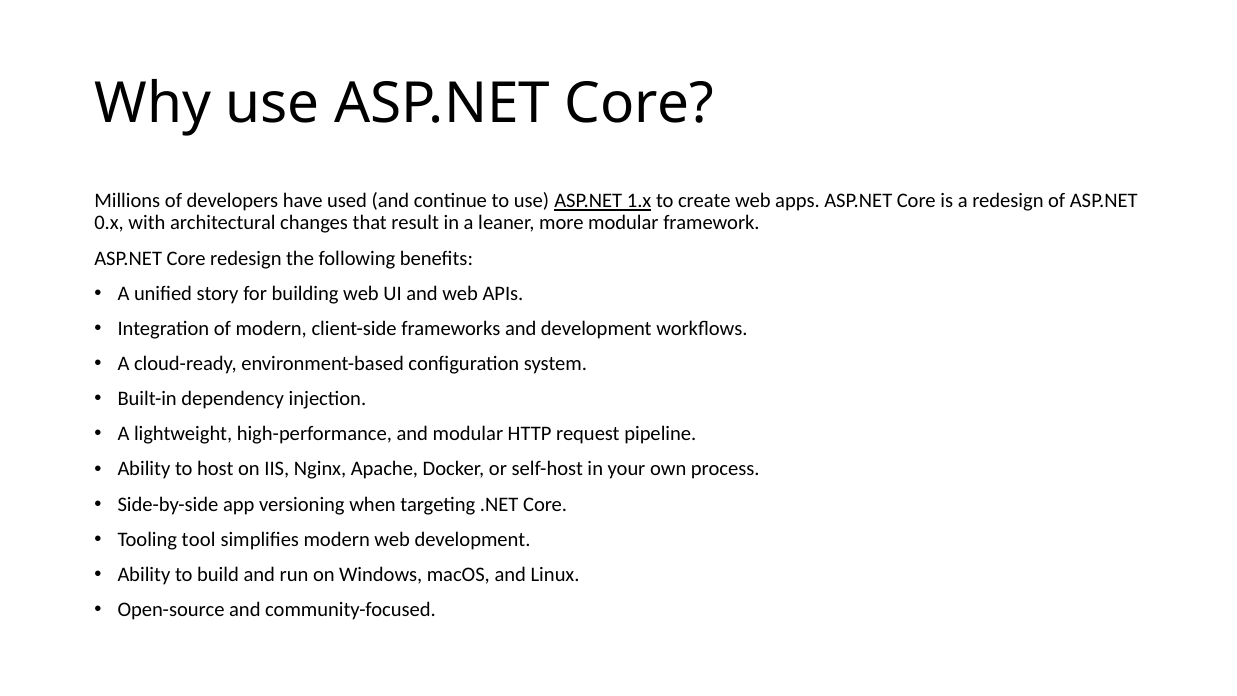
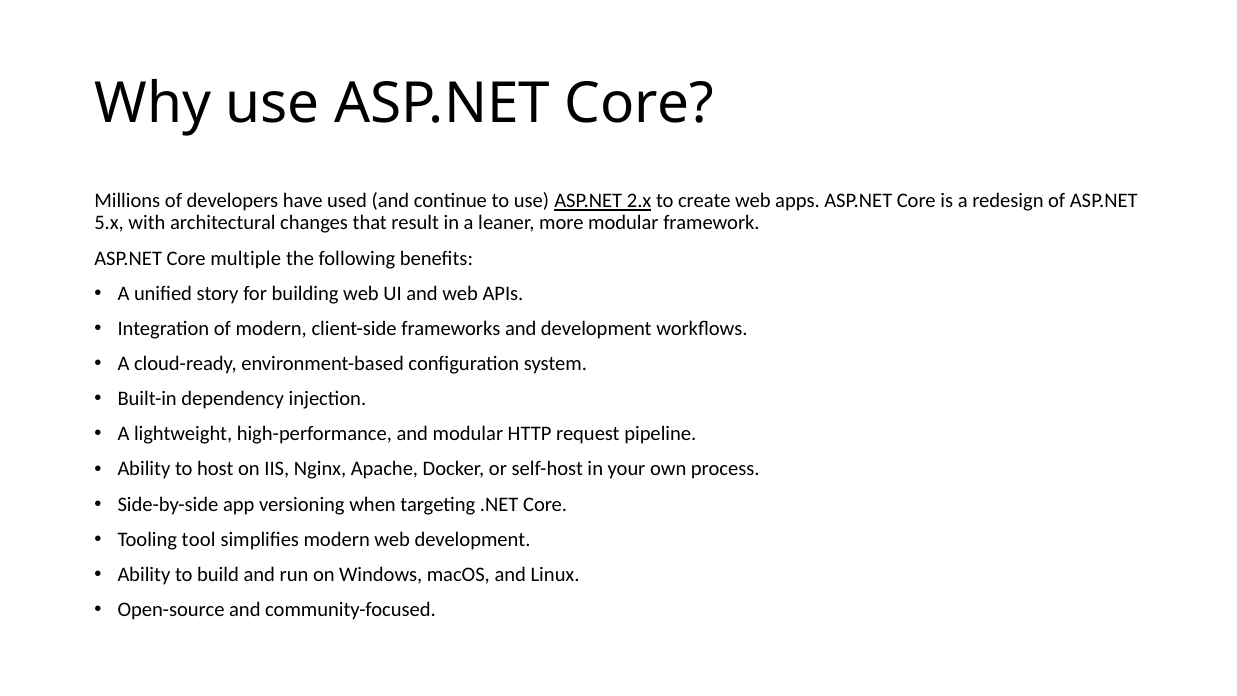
1.x: 1.x -> 2.x
0.x: 0.x -> 5.x
Core redesign: redesign -> multiple
